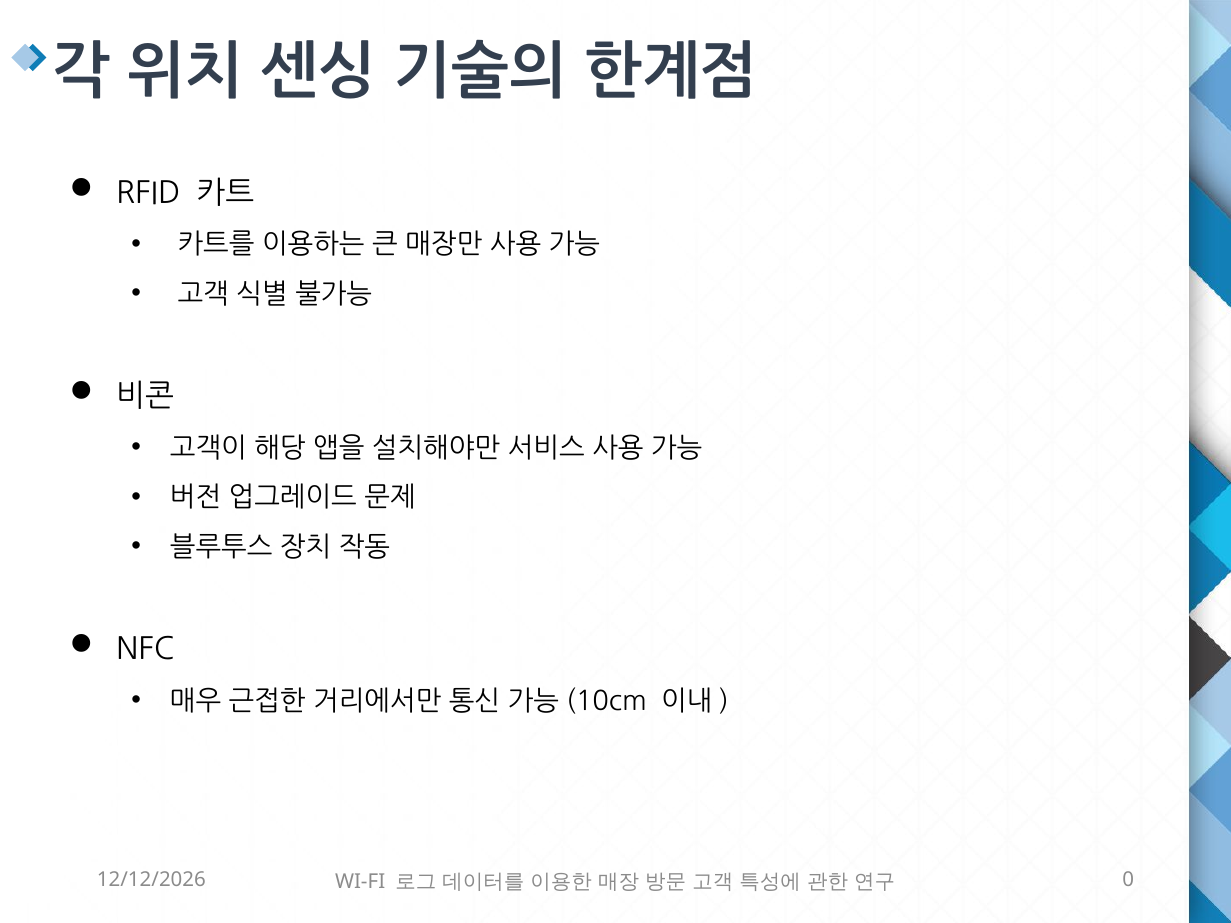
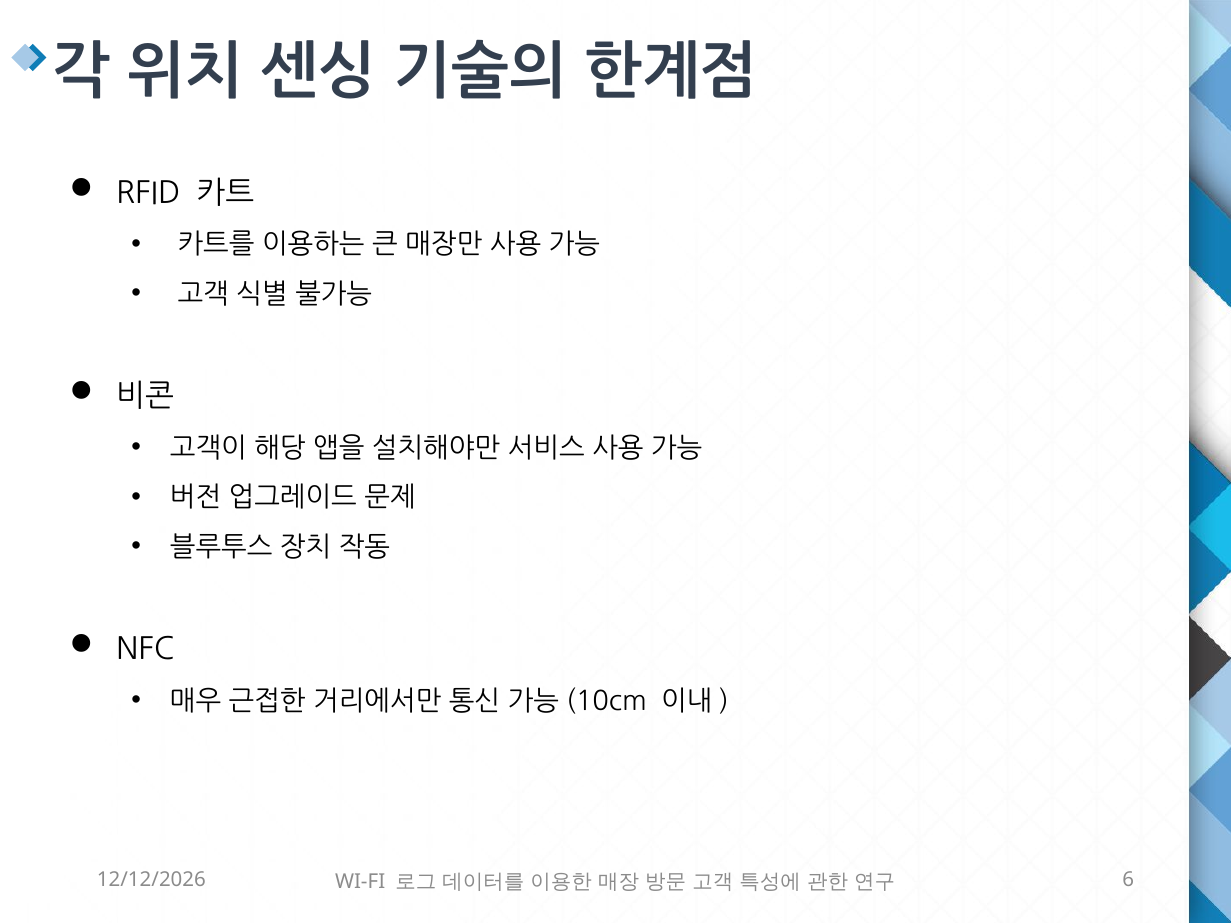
0: 0 -> 6
